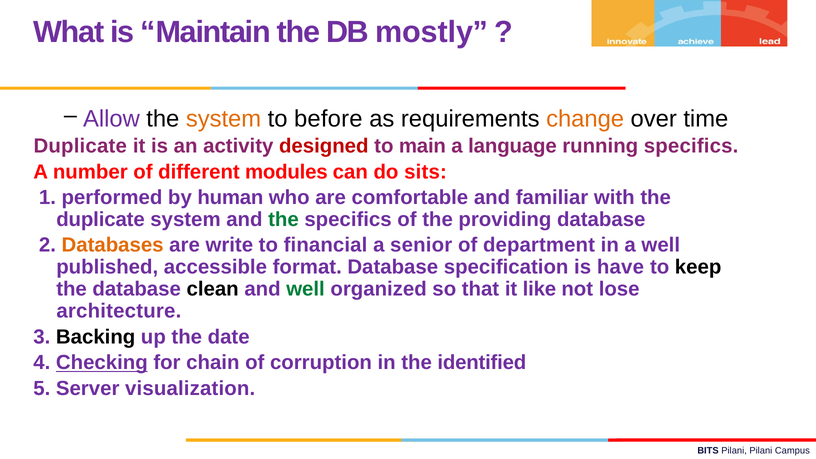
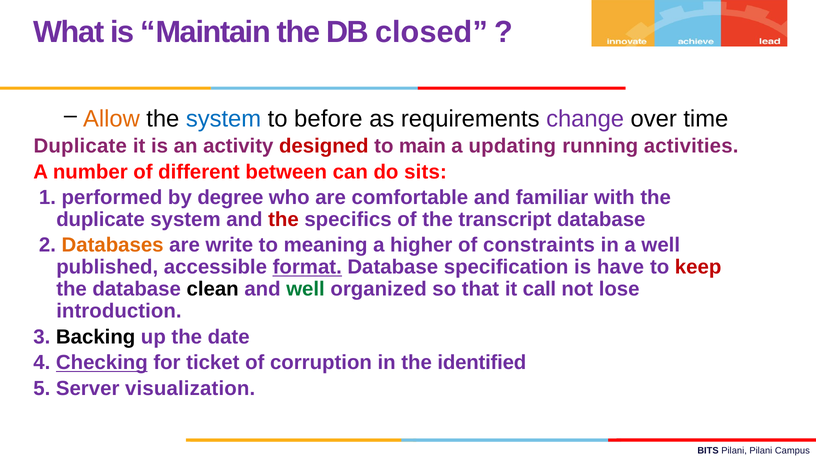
mostly: mostly -> closed
Allow colour: purple -> orange
system at (224, 119) colour: orange -> blue
change colour: orange -> purple
language: language -> updating
running specifics: specifics -> activities
modules: modules -> between
human: human -> degree
the at (283, 219) colour: green -> red
providing: providing -> transcript
financial: financial -> meaning
senior: senior -> higher
department: department -> constraints
format underline: none -> present
keep colour: black -> red
like: like -> call
architecture: architecture -> introduction
chain: chain -> ticket
